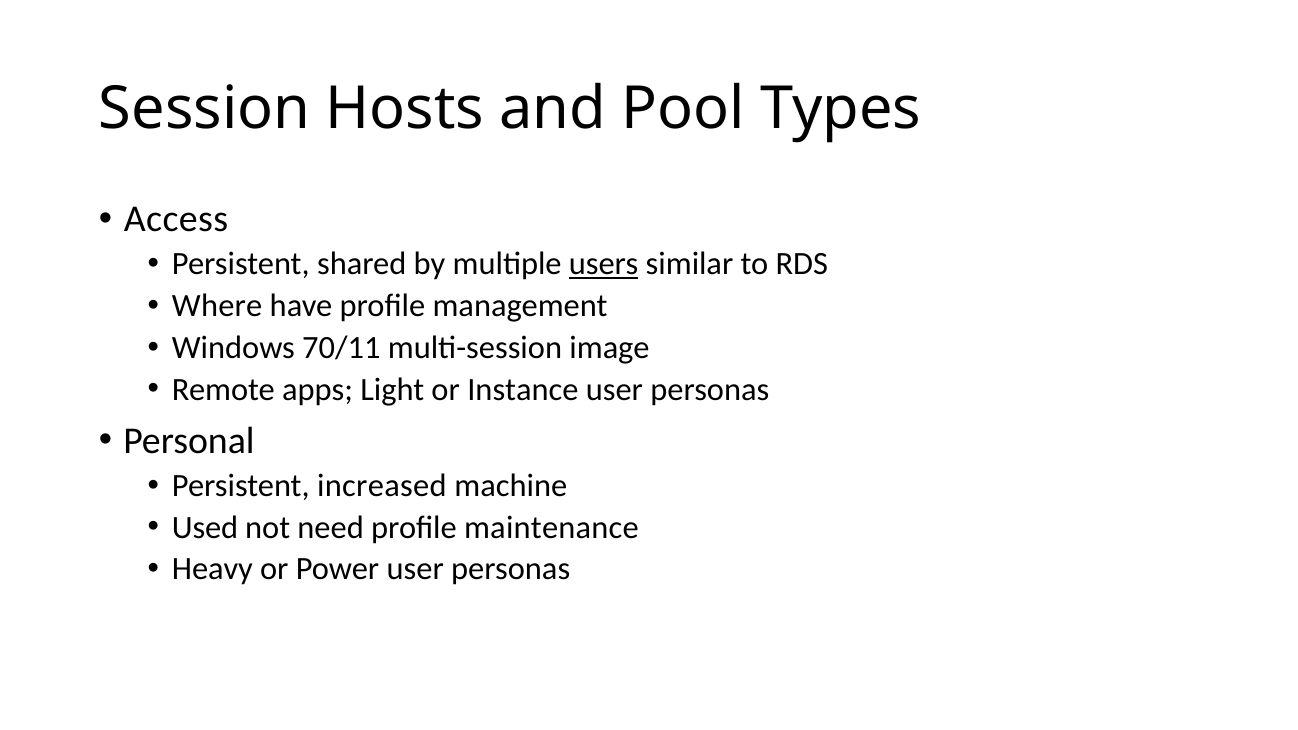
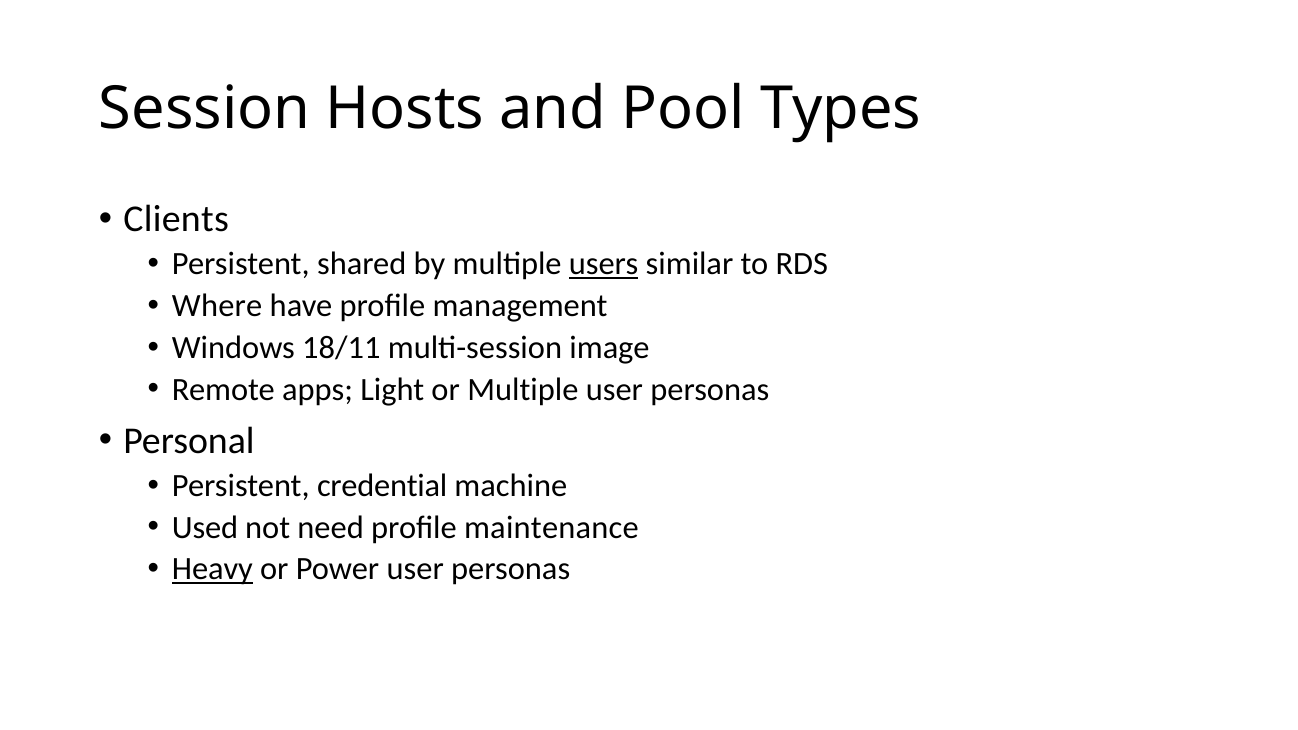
Access: Access -> Clients
70/11: 70/11 -> 18/11
or Instance: Instance -> Multiple
increased: increased -> credential
Heavy underline: none -> present
